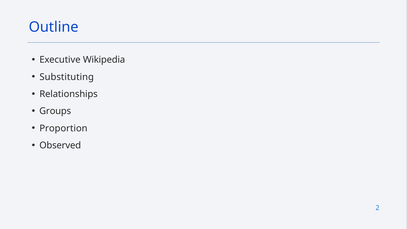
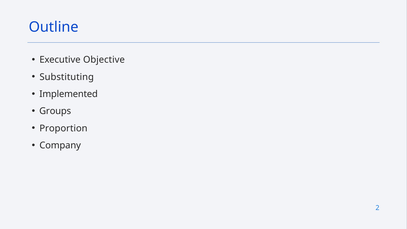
Wikipedia: Wikipedia -> Objective
Relationships: Relationships -> Implemented
Observed: Observed -> Company
